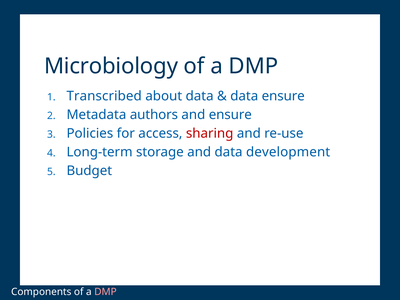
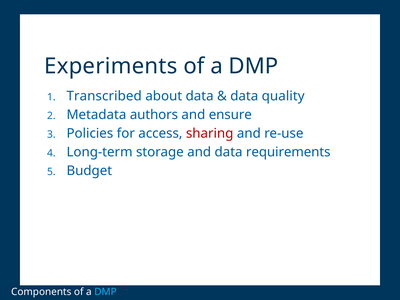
Microbiology: Microbiology -> Experiments
data ensure: ensure -> quality
development: development -> requirements
DMP at (105, 292) colour: pink -> light blue
